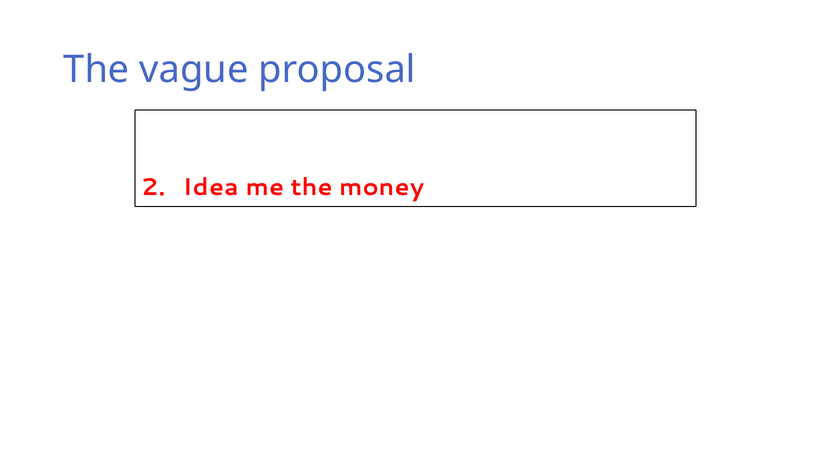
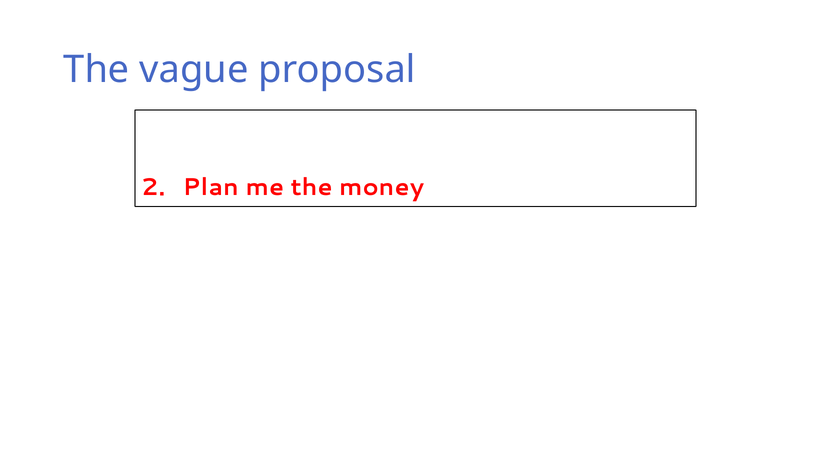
Idea: Idea -> Plan
